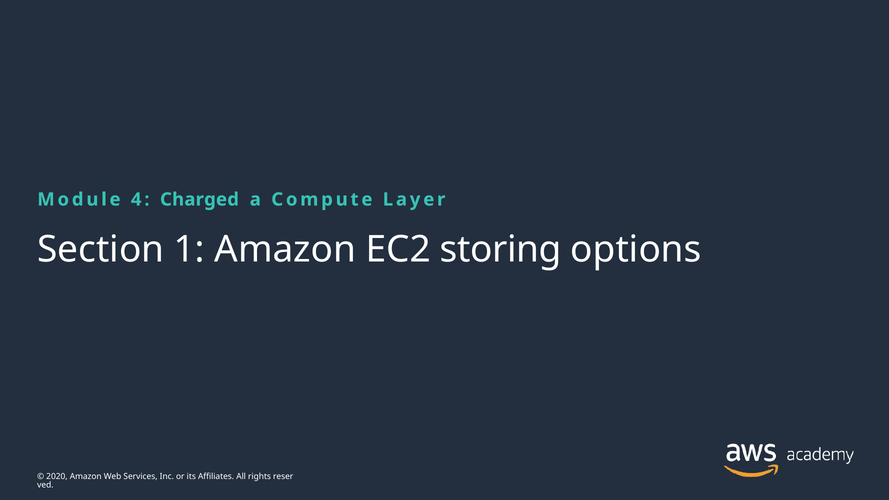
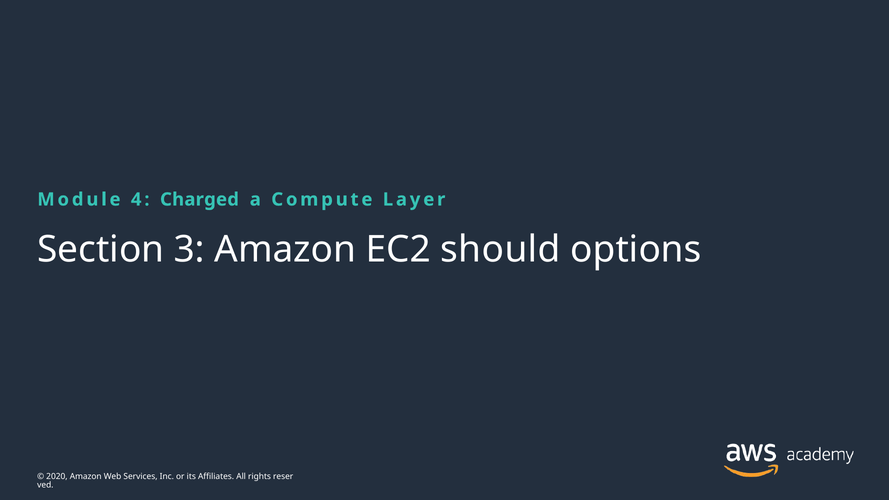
1: 1 -> 3
storing: storing -> should
